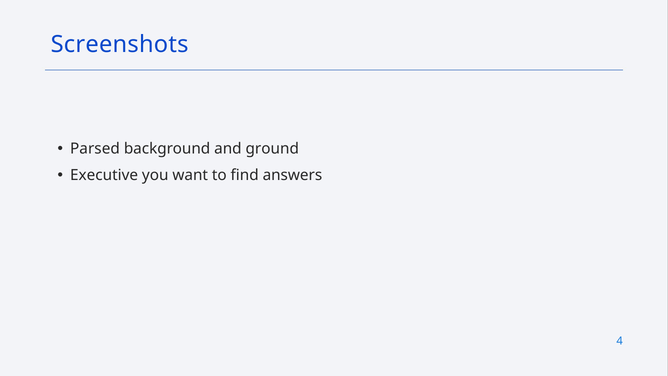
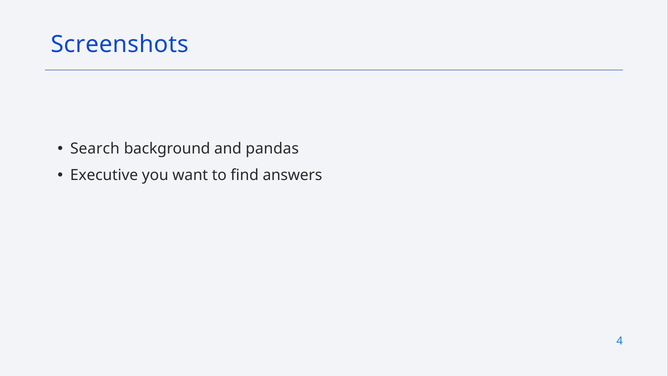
Parsed: Parsed -> Search
ground: ground -> pandas
